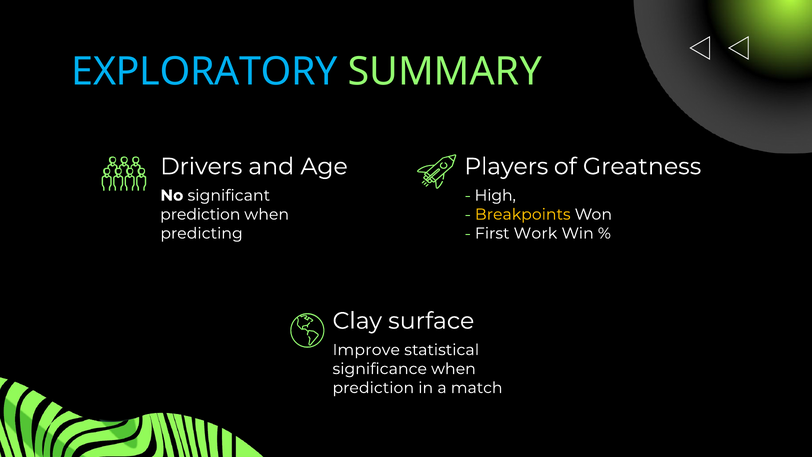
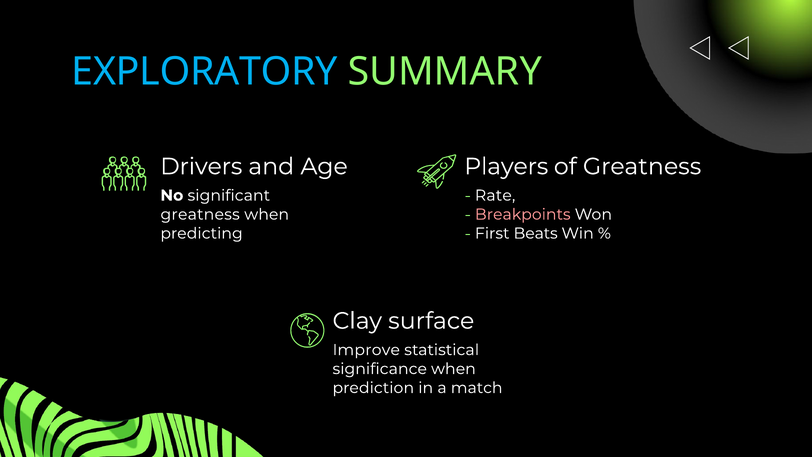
High: High -> Rate
prediction at (200, 214): prediction -> greatness
Breakpoints colour: yellow -> pink
Work: Work -> Beats
